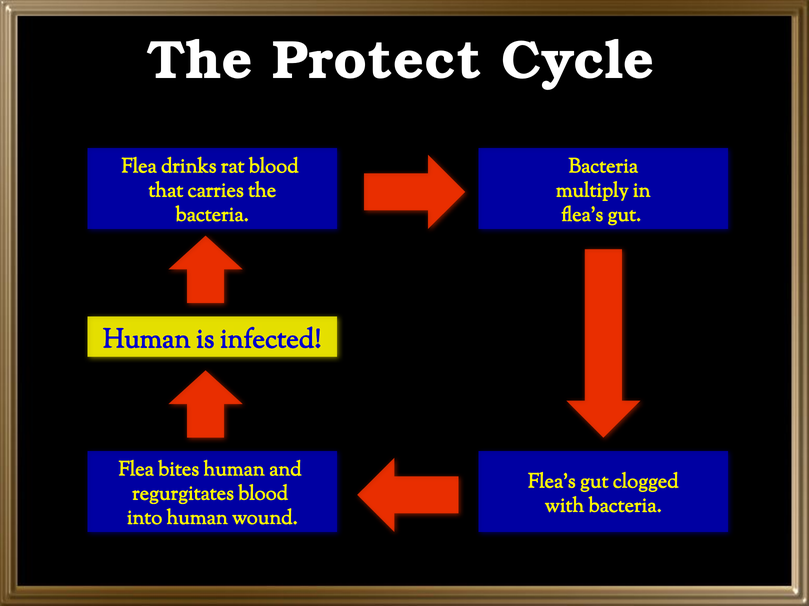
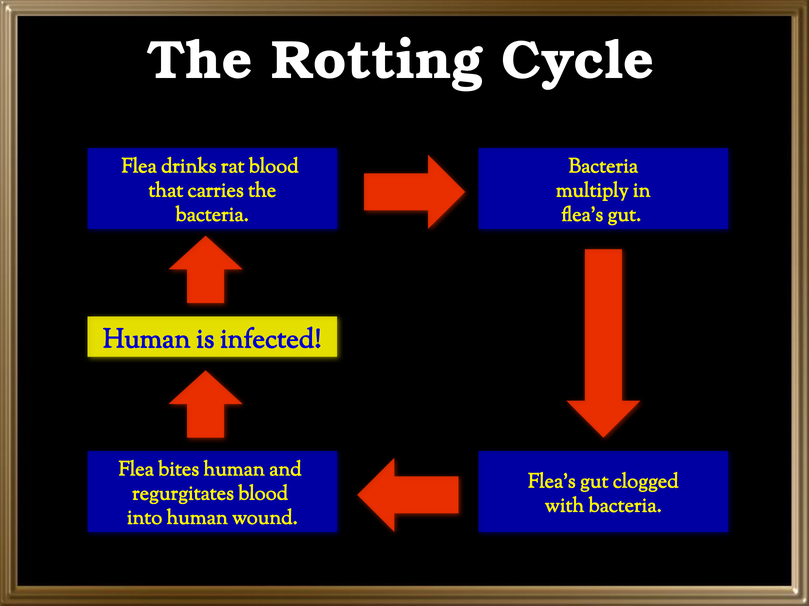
Protect: Protect -> Rotting
